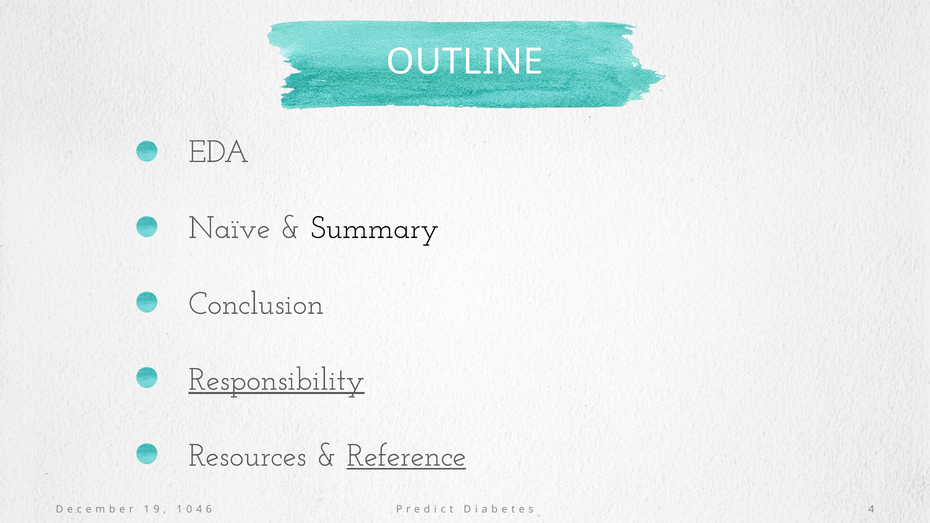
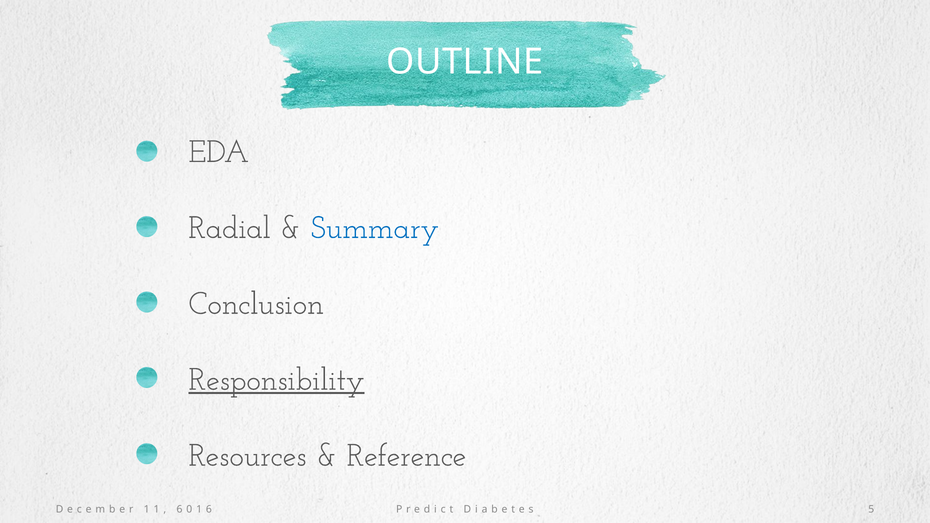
Naïve: Naïve -> Radial
Summary colour: black -> blue
Reference underline: present -> none
9 at (156, 510): 9 -> 1
1 at (180, 510): 1 -> 6
4 at (199, 510): 4 -> 1
4 at (871, 510): 4 -> 5
